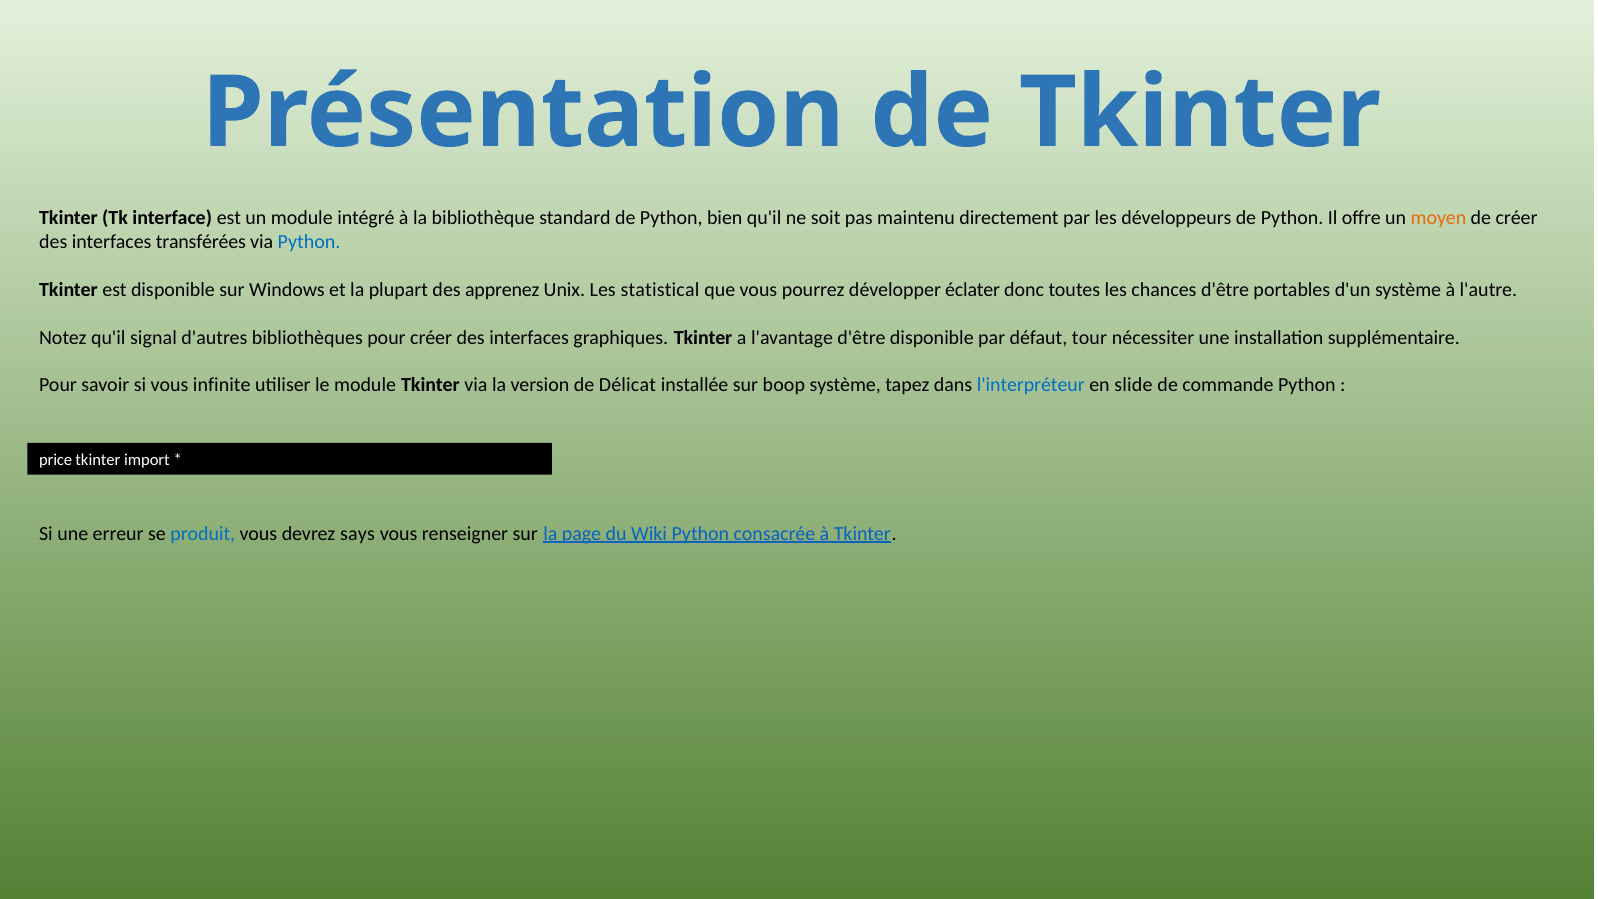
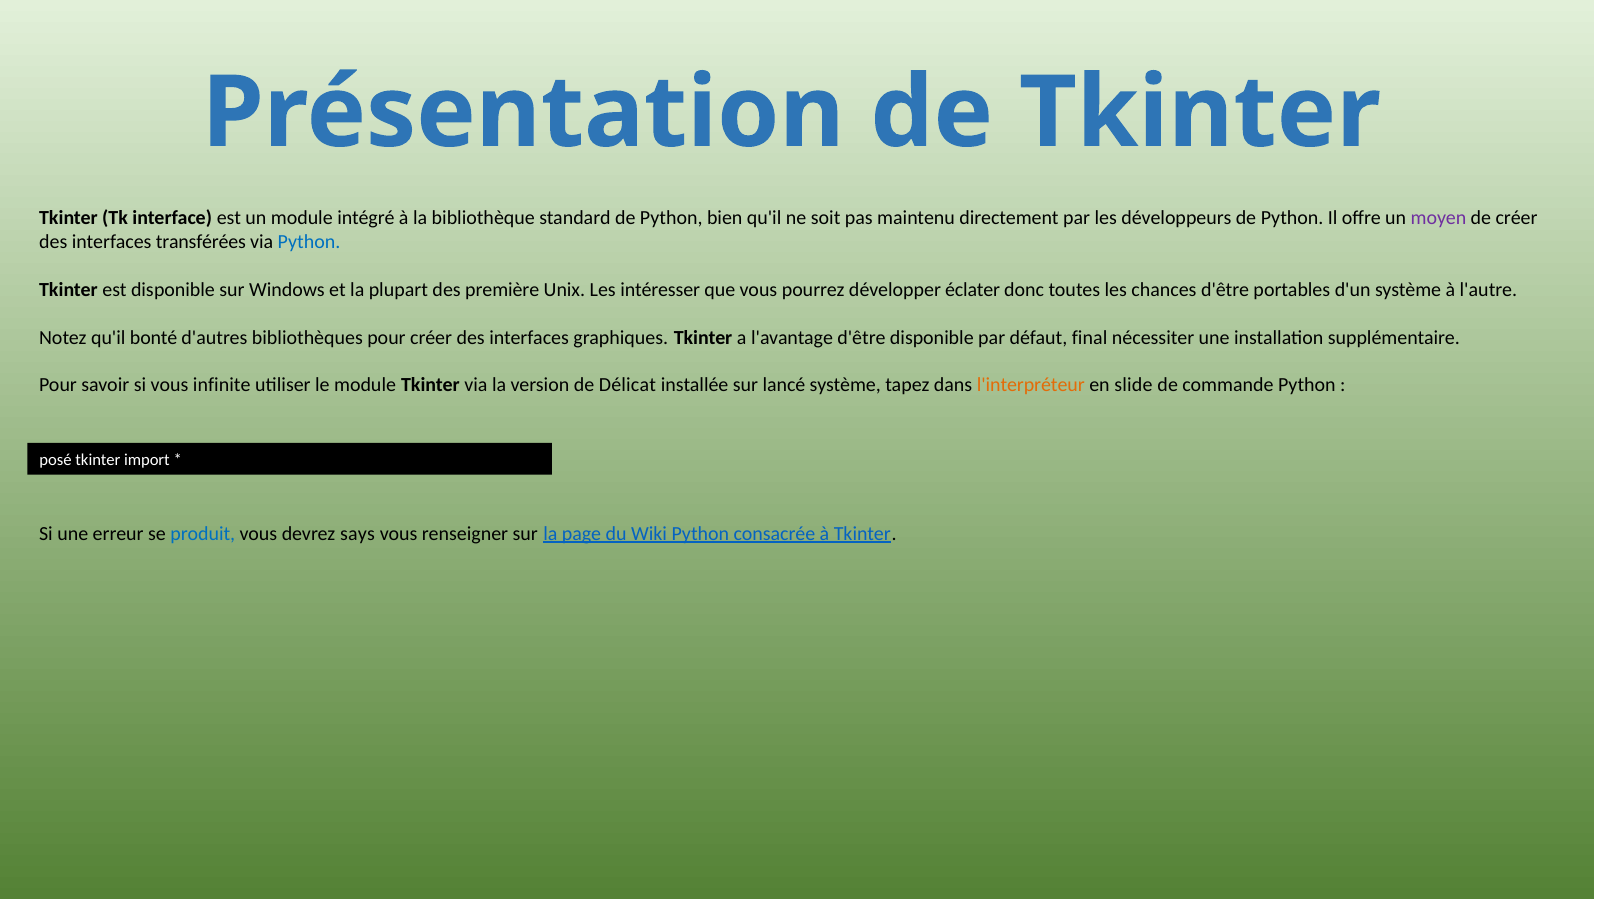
moyen colour: orange -> purple
apprenez: apprenez -> première
statistical: statistical -> intéresser
signal: signal -> bonté
tour: tour -> final
boop: boop -> lancé
l'interpréteur colour: blue -> orange
price: price -> posé
